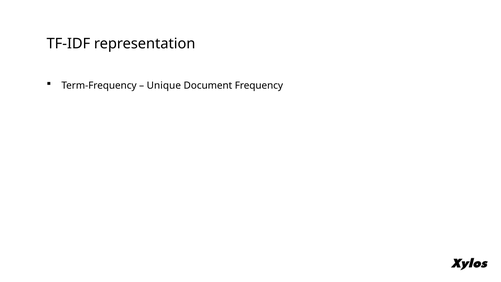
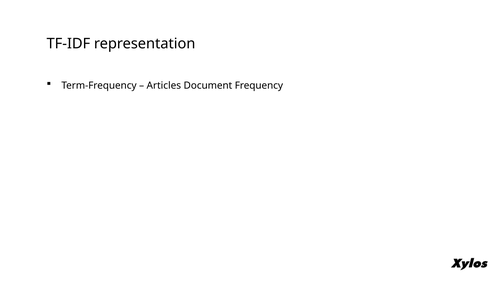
Unique: Unique -> Articles
